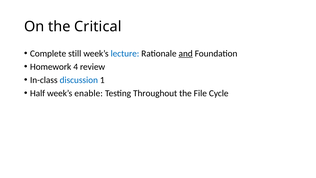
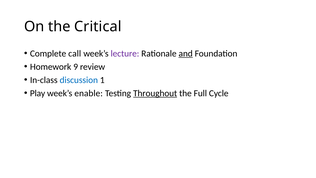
still: still -> call
lecture colour: blue -> purple
4: 4 -> 9
Half: Half -> Play
Throughout underline: none -> present
File: File -> Full
